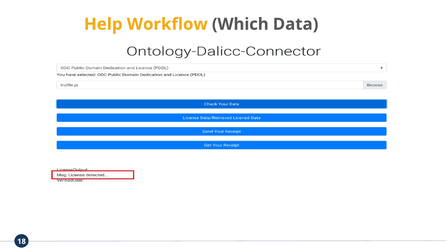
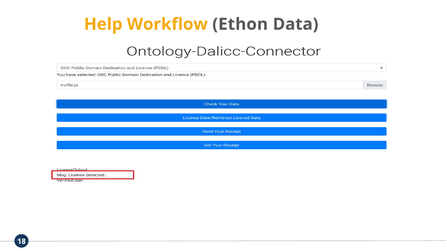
Which: Which -> Ethon
